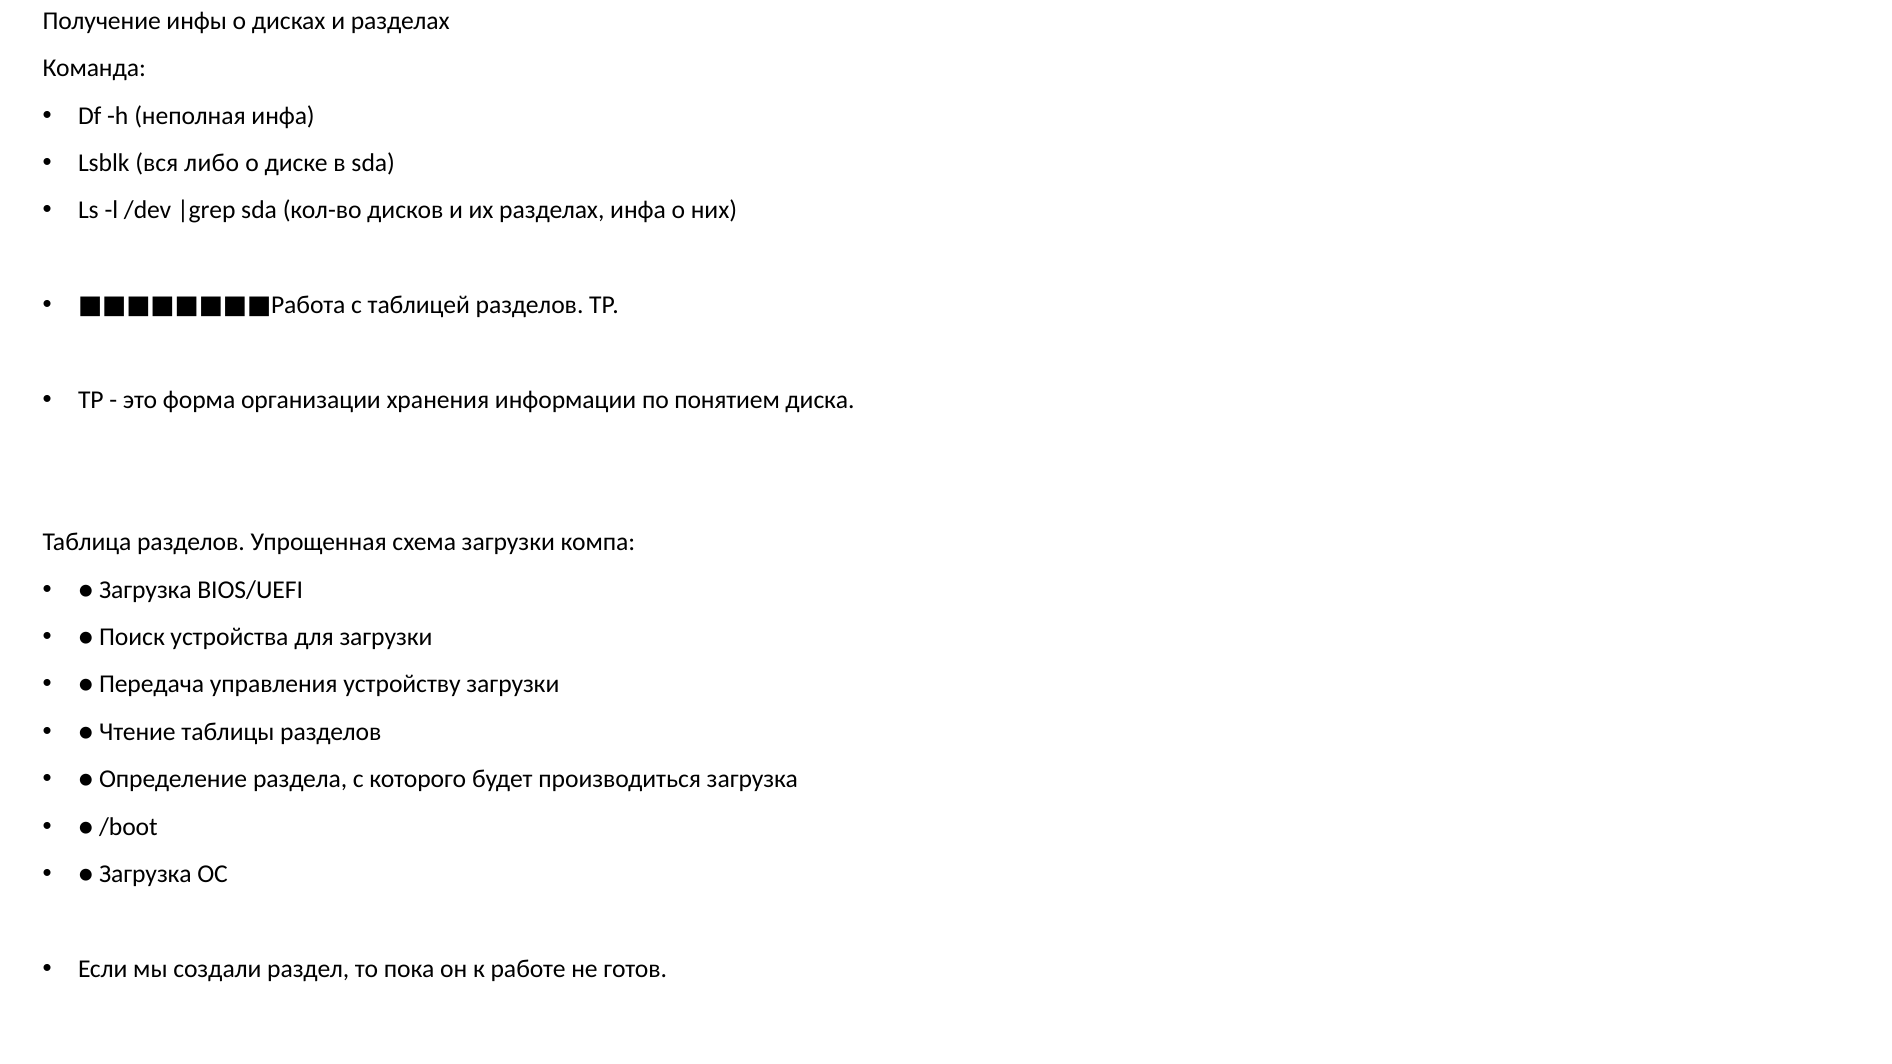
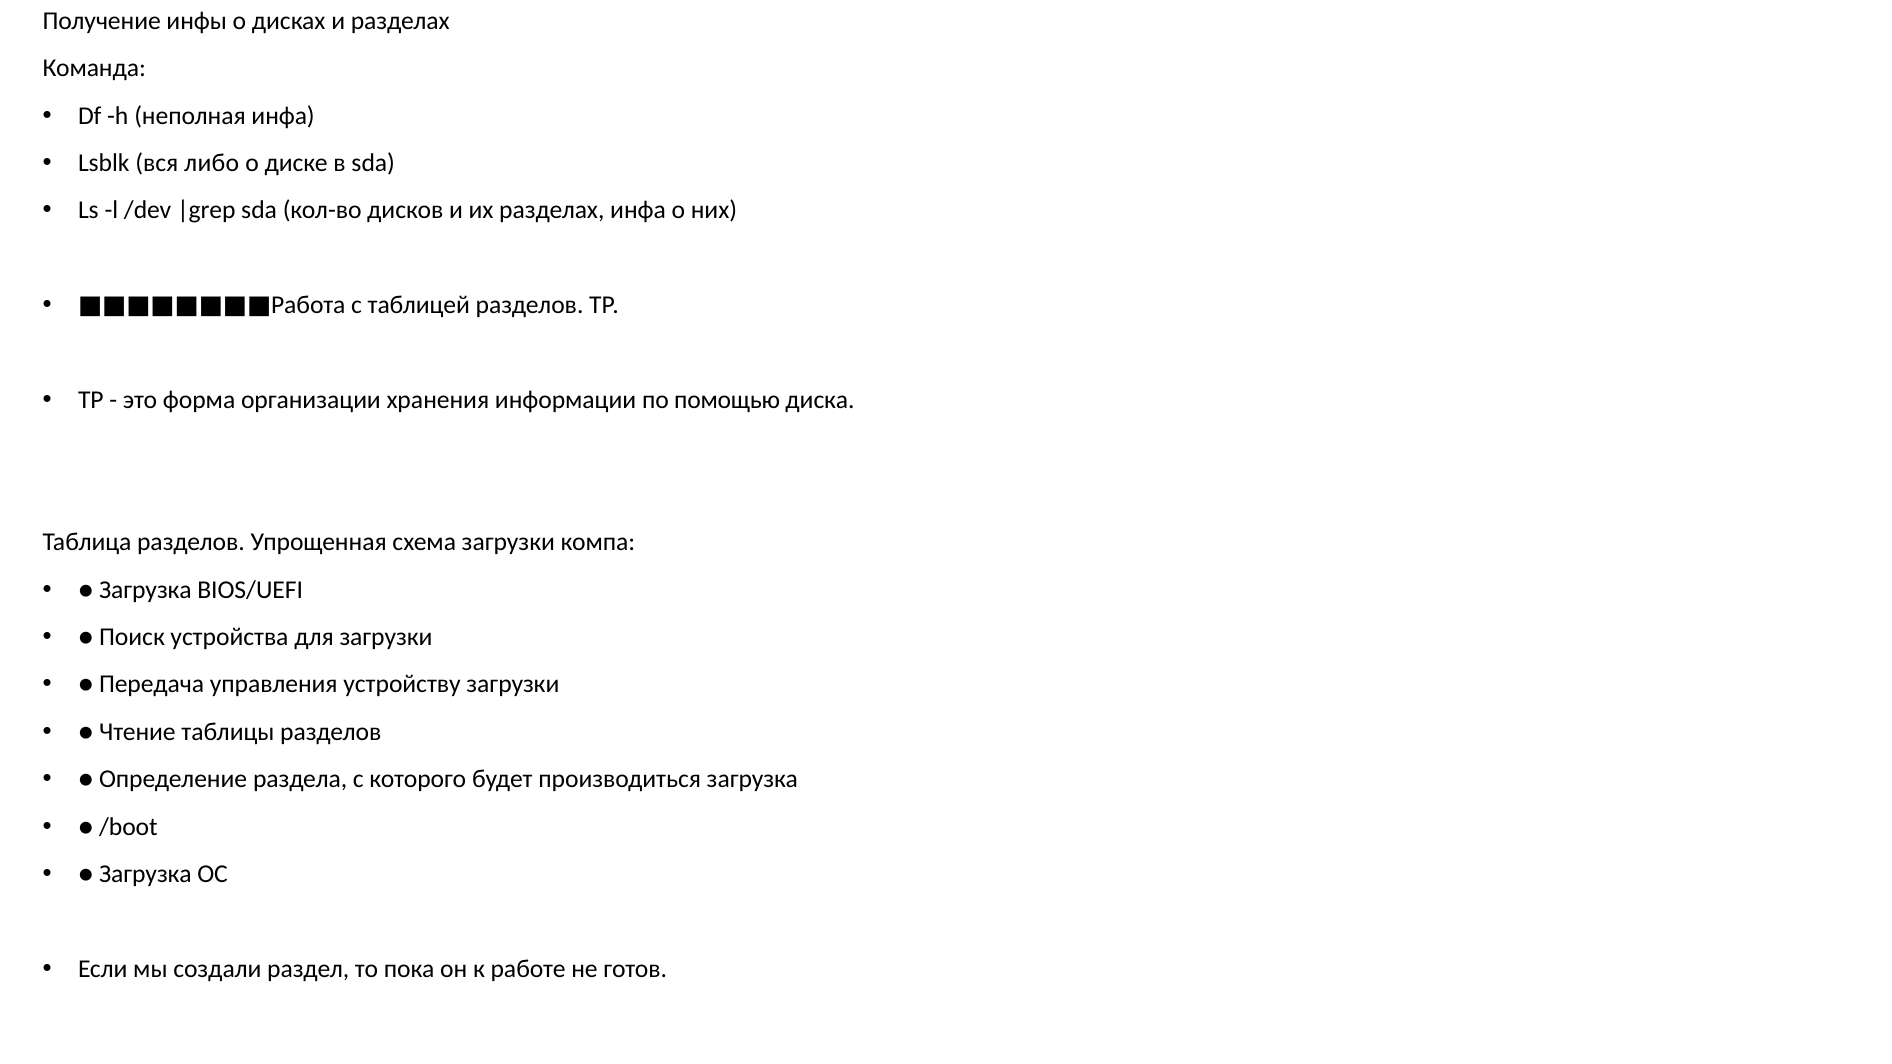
понятием: понятием -> помощью
